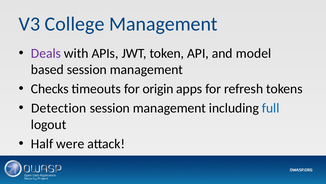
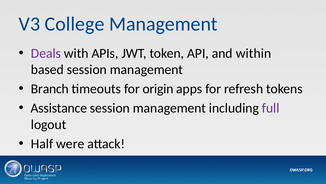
model: model -> within
Checks: Checks -> Branch
Detection: Detection -> Assistance
full colour: blue -> purple
